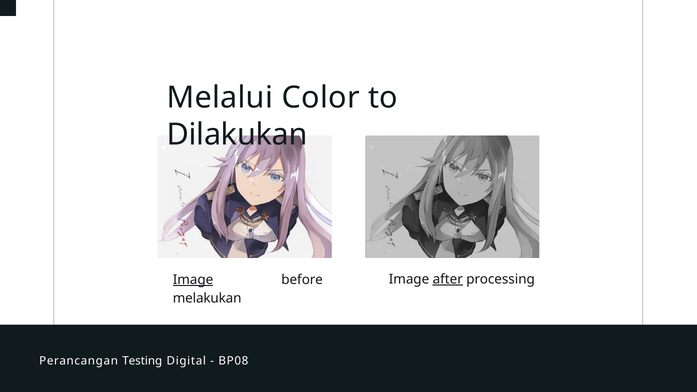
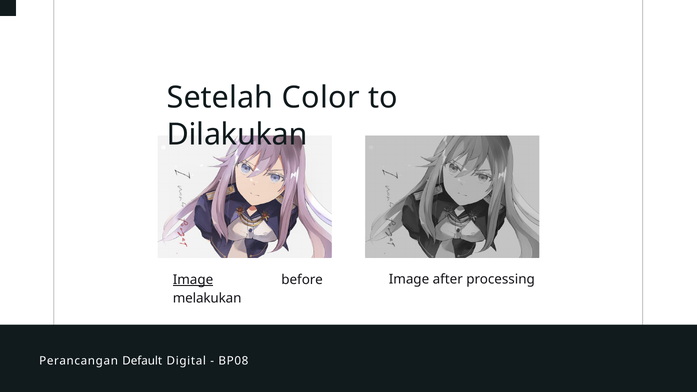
Melalui: Melalui -> Setelah
after underline: present -> none
Testing: Testing -> Default
